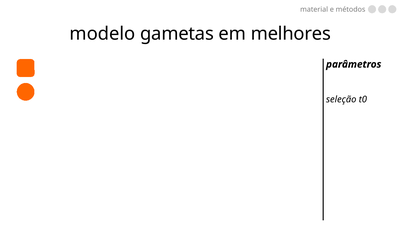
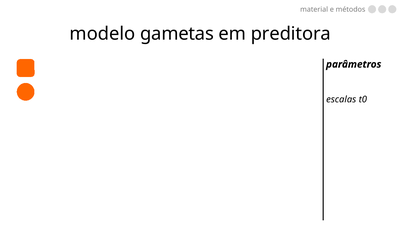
melhores: melhores -> preditora
seleção: seleção -> escalas
